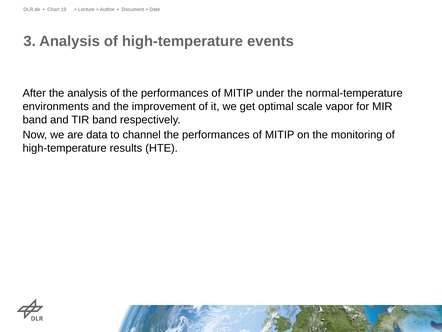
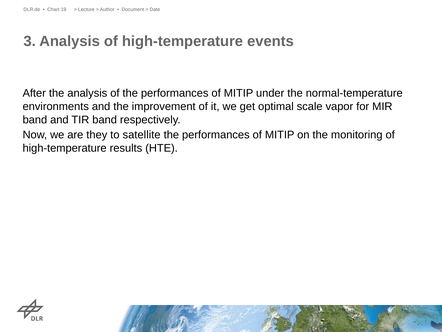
data: data -> they
channel: channel -> satellite
